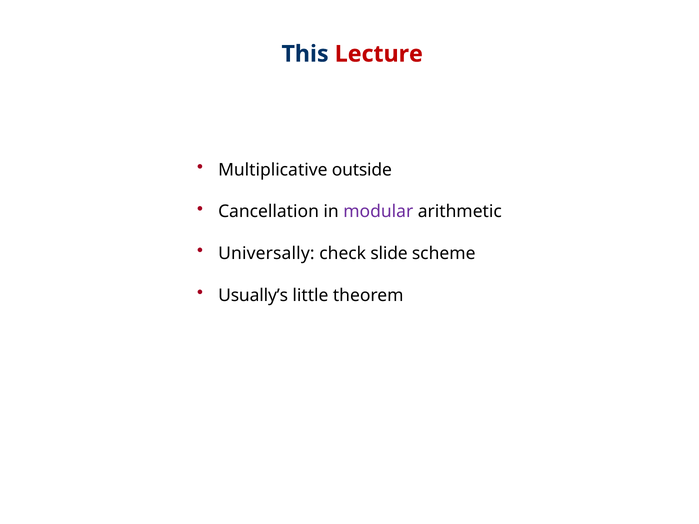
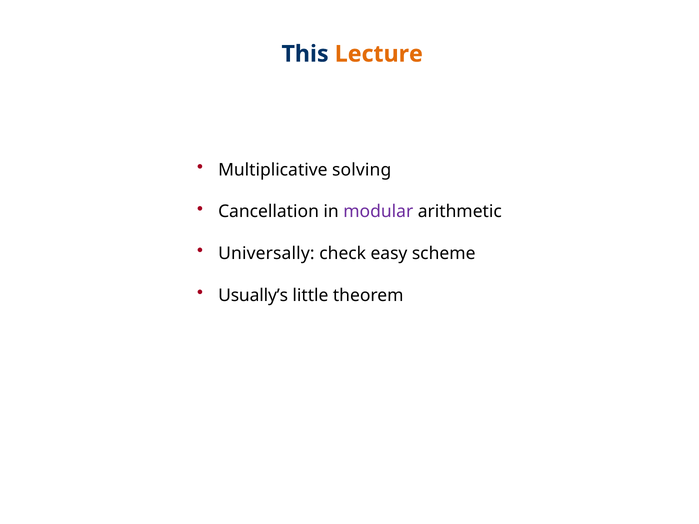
Lecture colour: red -> orange
outside: outside -> solving
slide: slide -> easy
